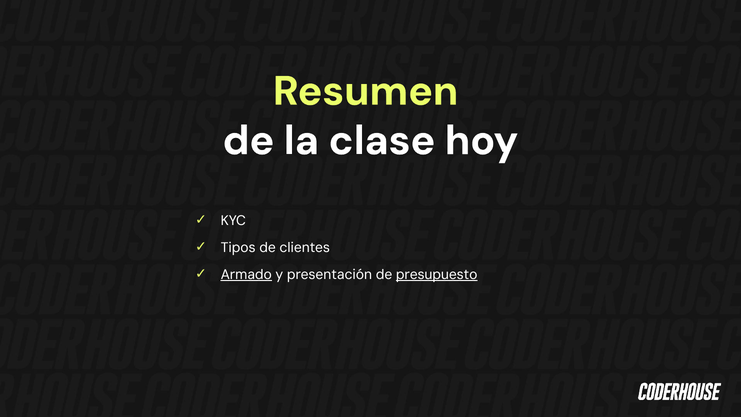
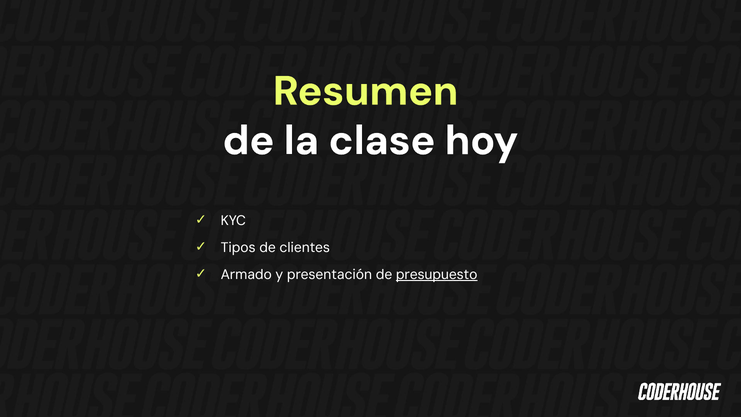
Armado underline: present -> none
